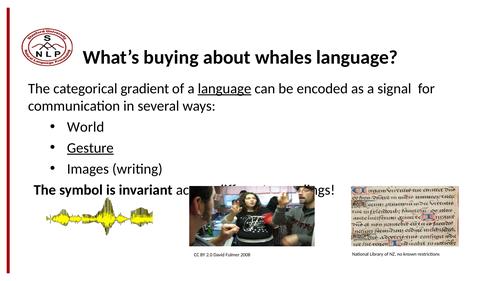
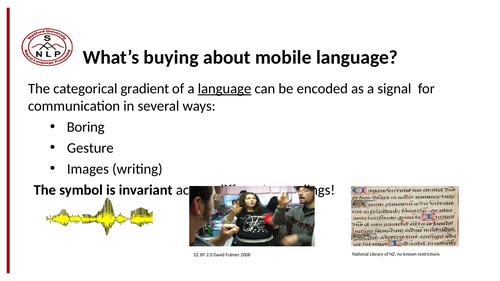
whales: whales -> mobile
World: World -> Boring
Gesture underline: present -> none
